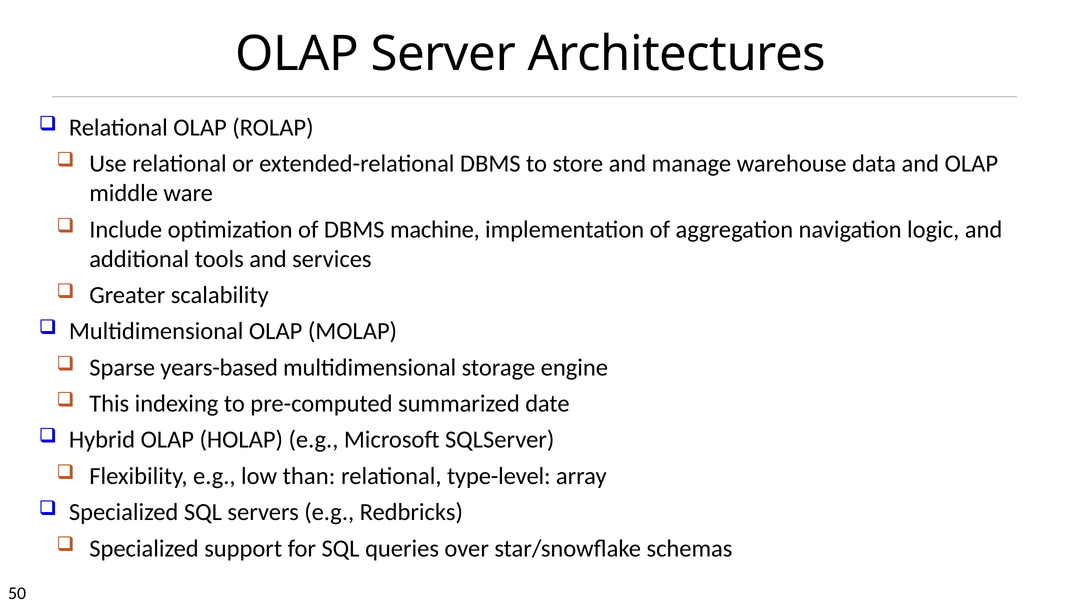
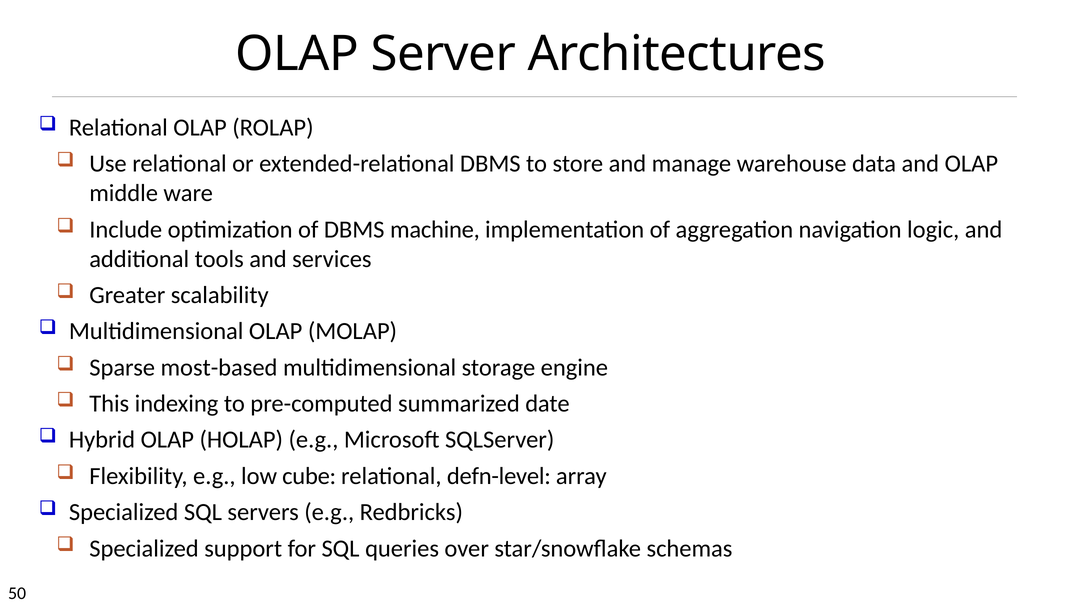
years-based: years-based -> most-based
than: than -> cube
type-level: type-level -> defn-level
